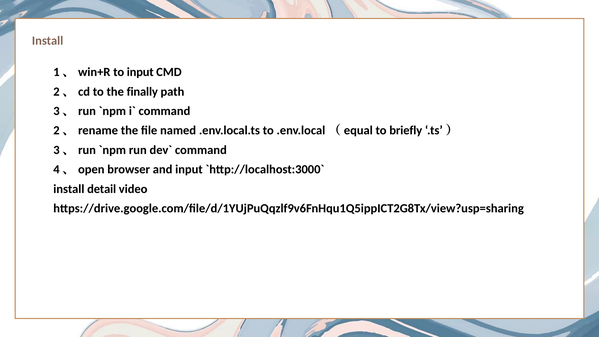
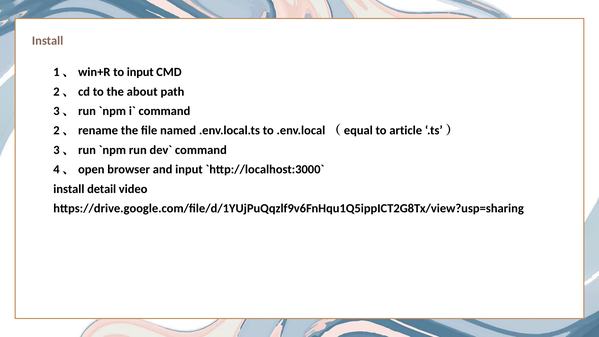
finally: finally -> about
to briefly: briefly -> article
